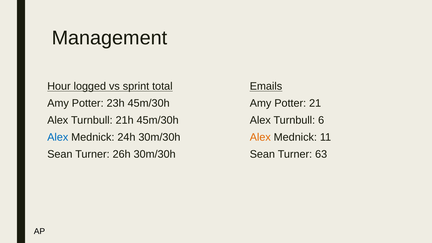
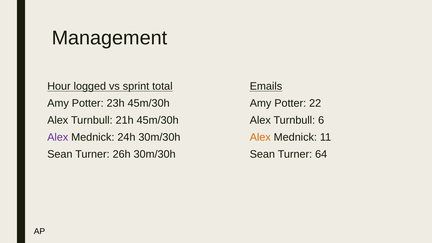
21: 21 -> 22
Alex at (58, 137) colour: blue -> purple
63: 63 -> 64
